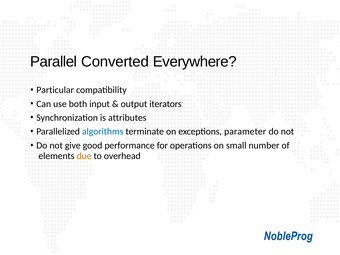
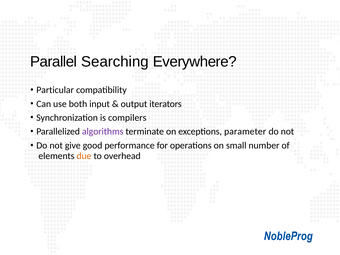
Converted: Converted -> Searching
attributes: attributes -> compilers
algorithms colour: blue -> purple
